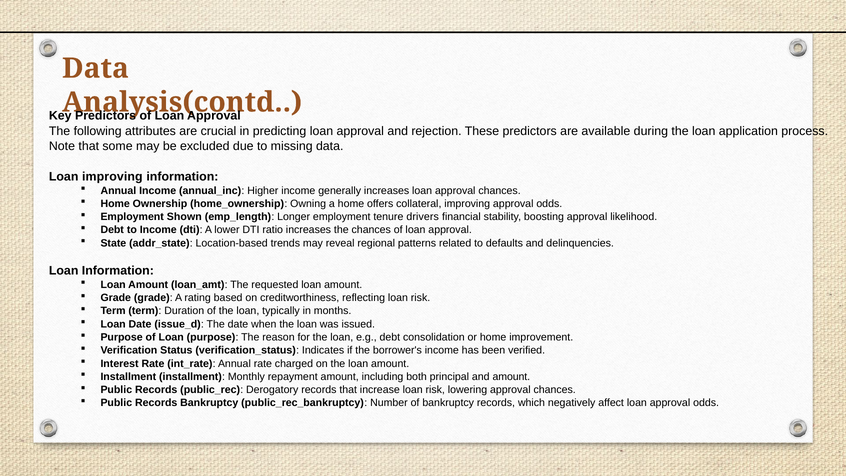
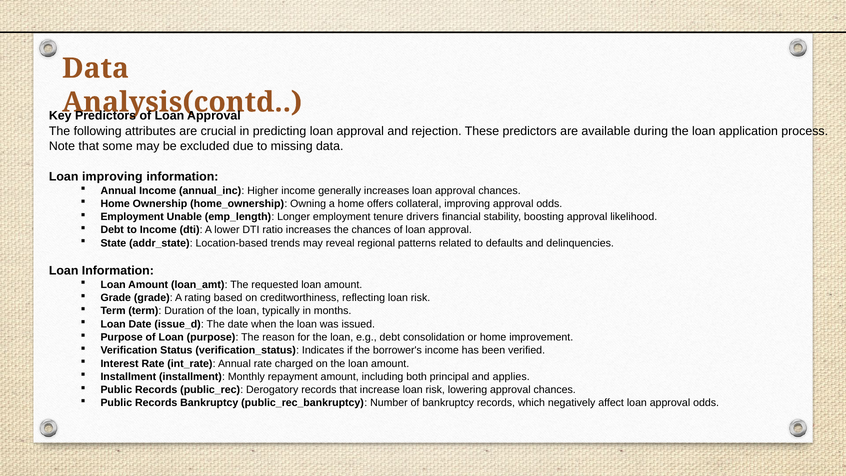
Shown: Shown -> Unable
and amount: amount -> applies
